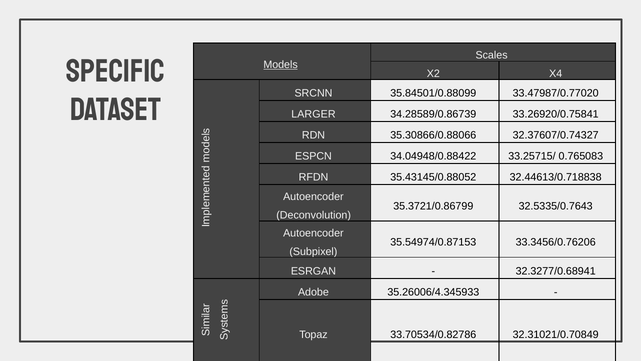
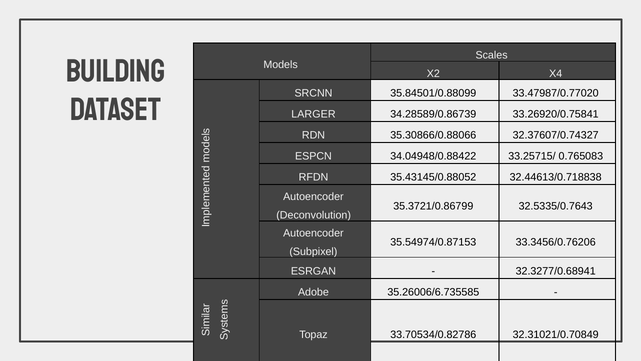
specific: specific -> building
Models underline: present -> none
35.26006/4.345933: 35.26006/4.345933 -> 35.26006/6.735585
